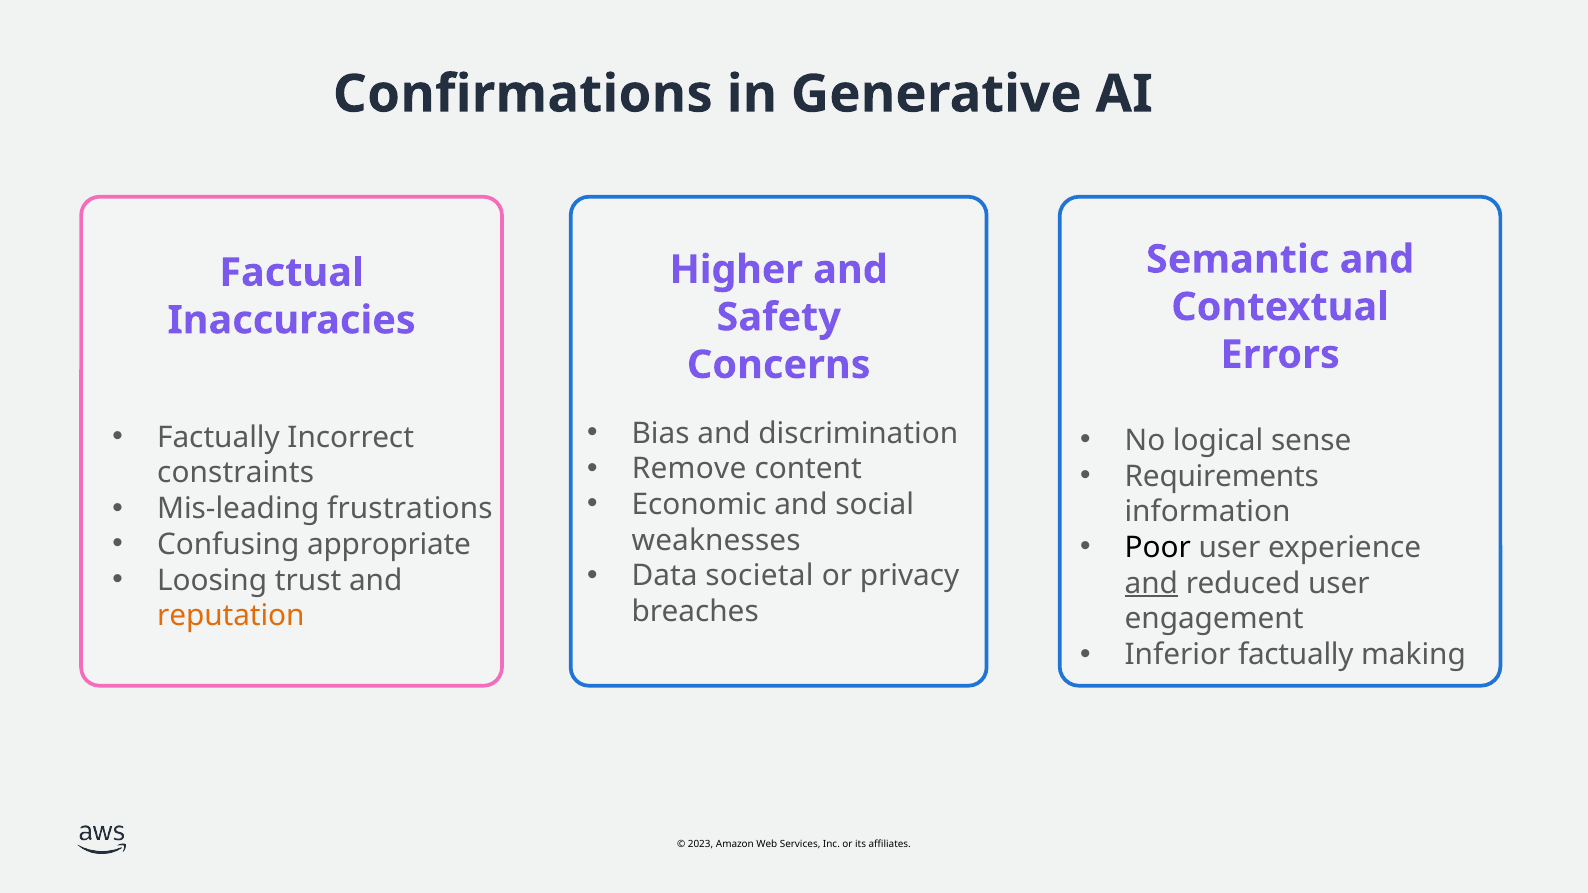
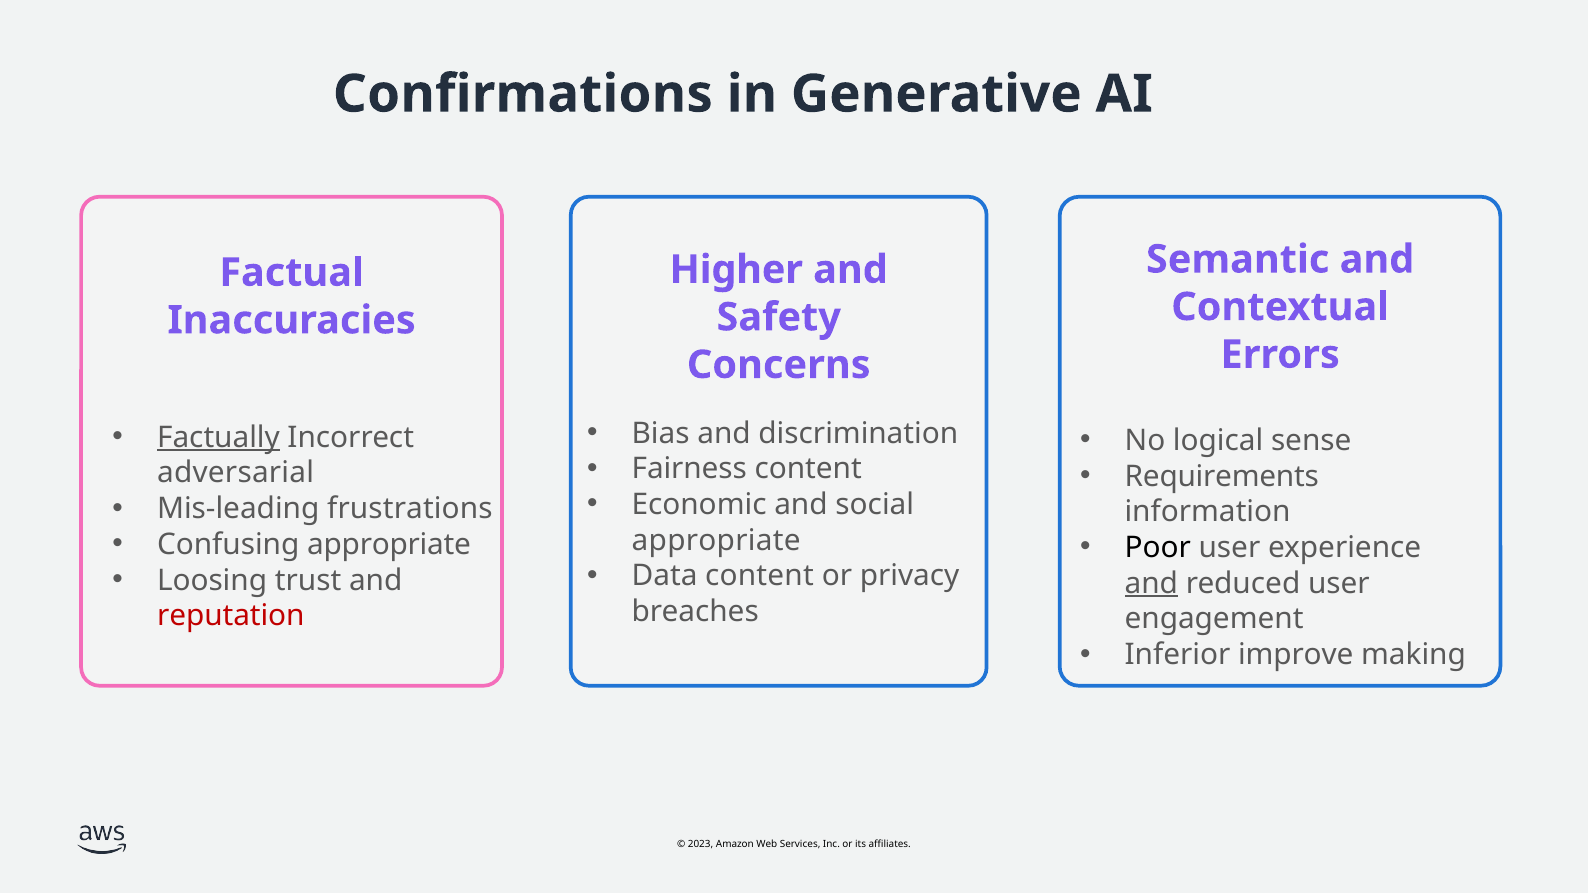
Factually at (218, 438) underline: none -> present
Remove: Remove -> Fairness
constraints: constraints -> adversarial
weaknesses at (716, 541): weaknesses -> appropriate
Data societal: societal -> content
reputation colour: orange -> red
Inferior factually: factually -> improve
